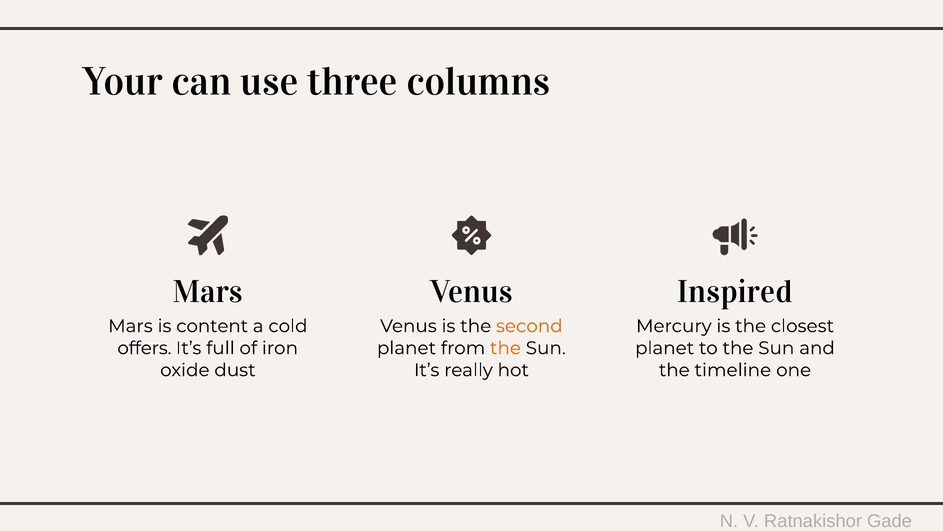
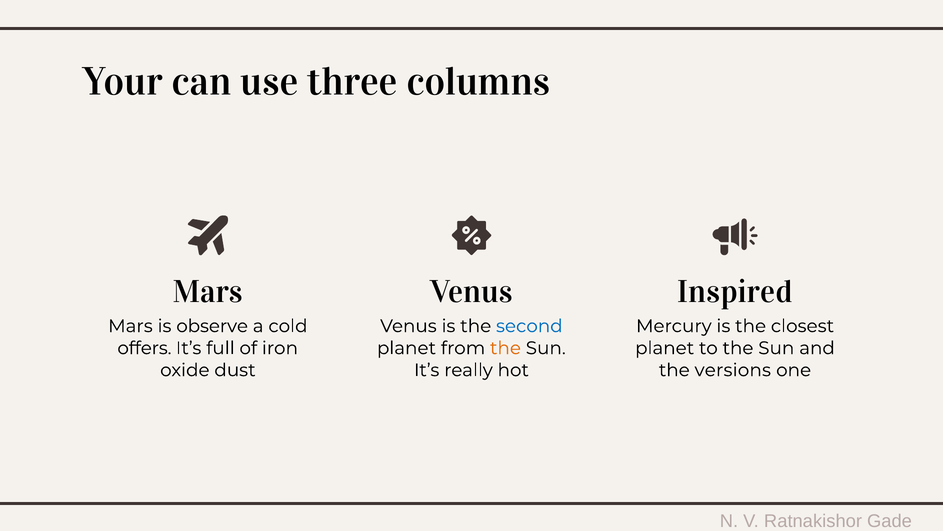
content: content -> observe
second colour: orange -> blue
timeline: timeline -> versions
